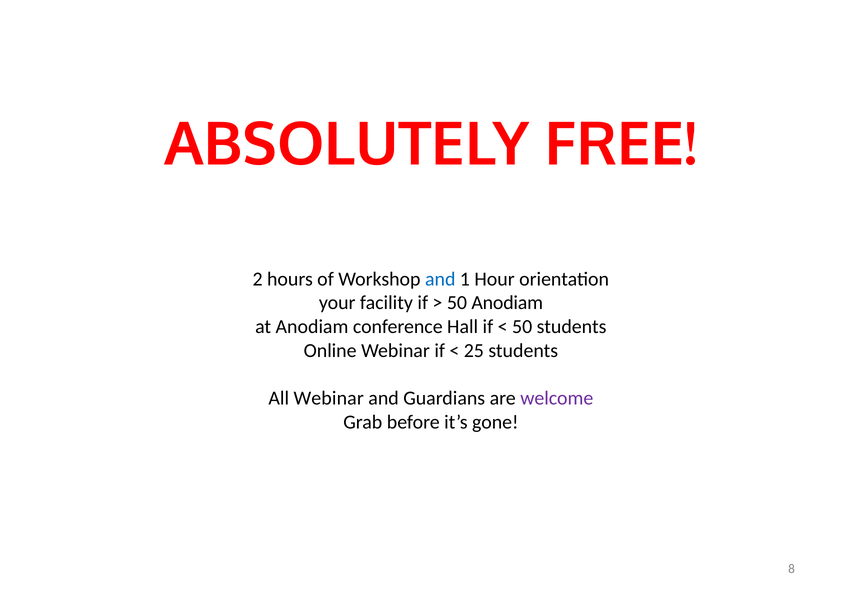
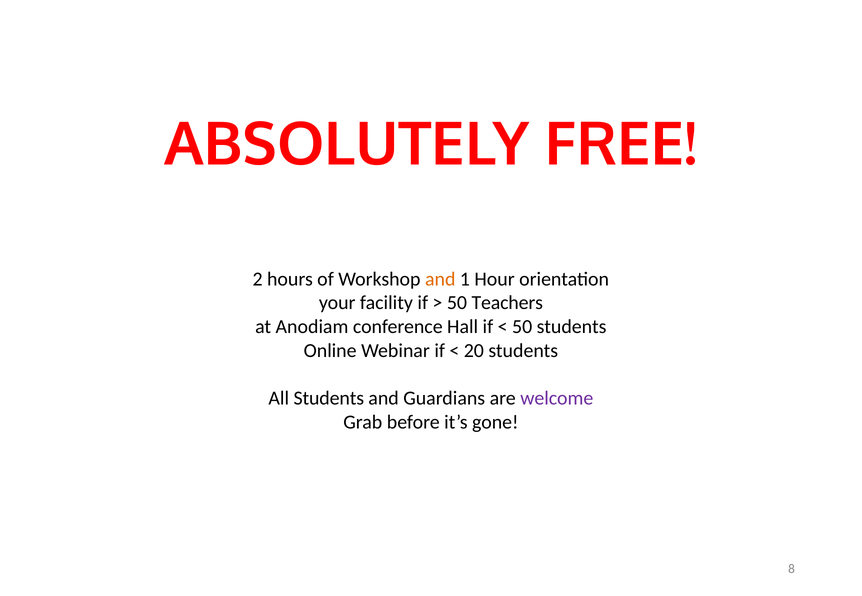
and at (440, 279) colour: blue -> orange
50 Anodiam: Anodiam -> Teachers
25: 25 -> 20
All Webinar: Webinar -> Students
